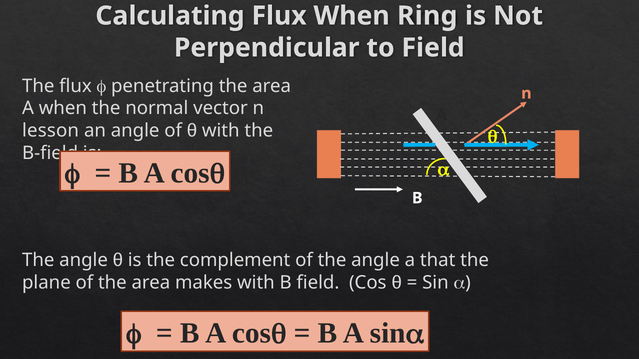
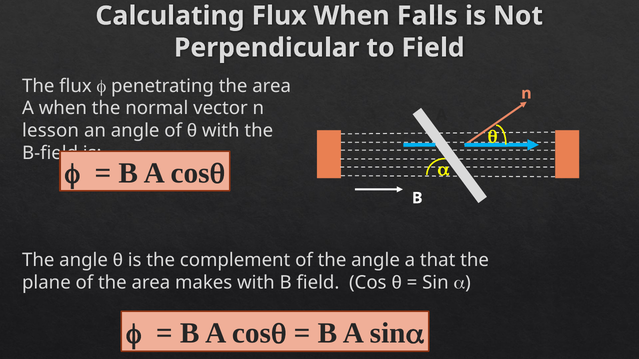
Ring: Ring -> Falls
